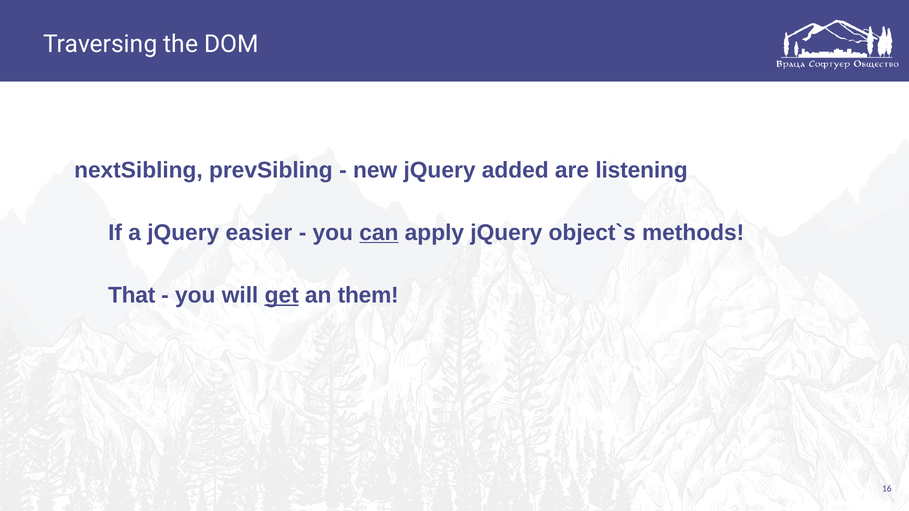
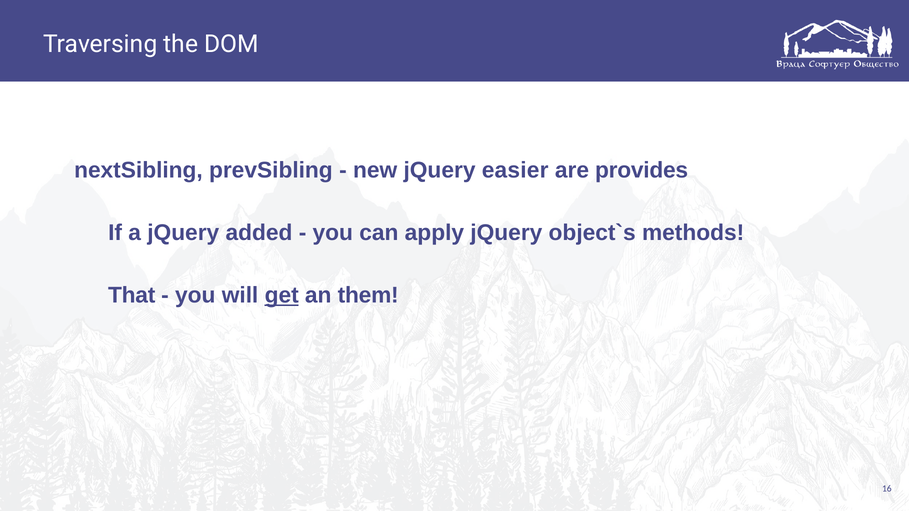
added: added -> easier
listening: listening -> provides
easier: easier -> added
can underline: present -> none
